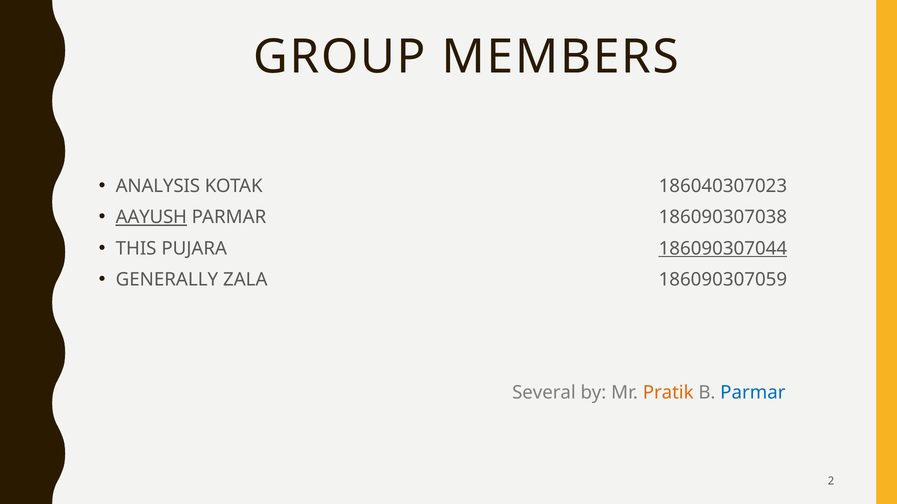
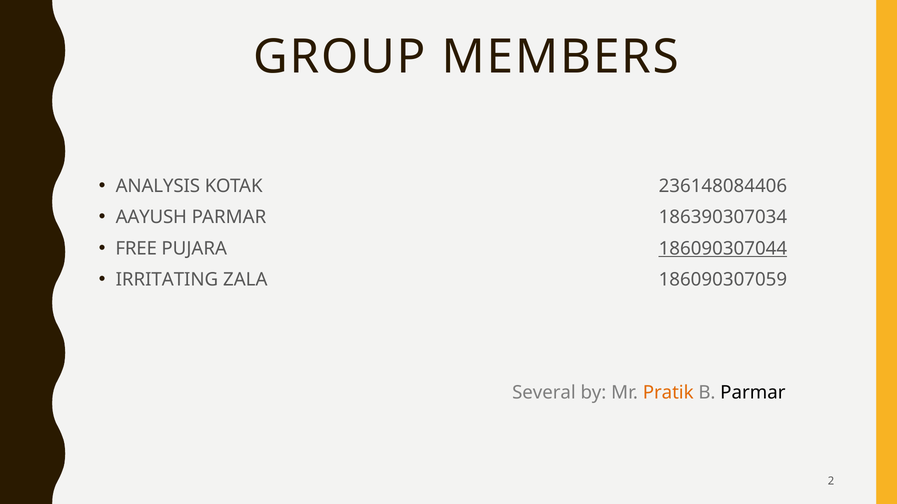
186040307023: 186040307023 -> 236148084406
AAYUSH underline: present -> none
186090307038: 186090307038 -> 186390307034
THIS: THIS -> FREE
GENERALLY: GENERALLY -> IRRITATING
Parmar at (753, 393) colour: blue -> black
